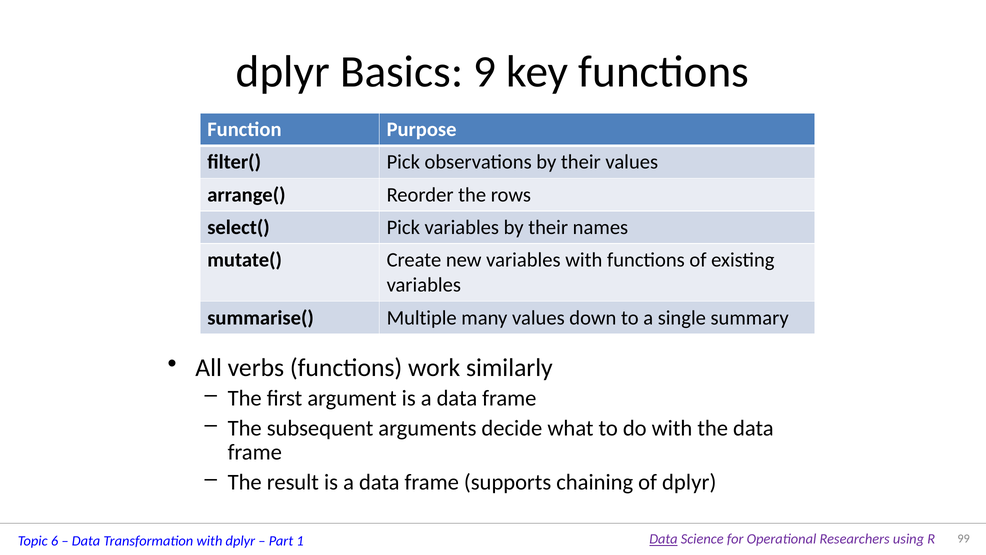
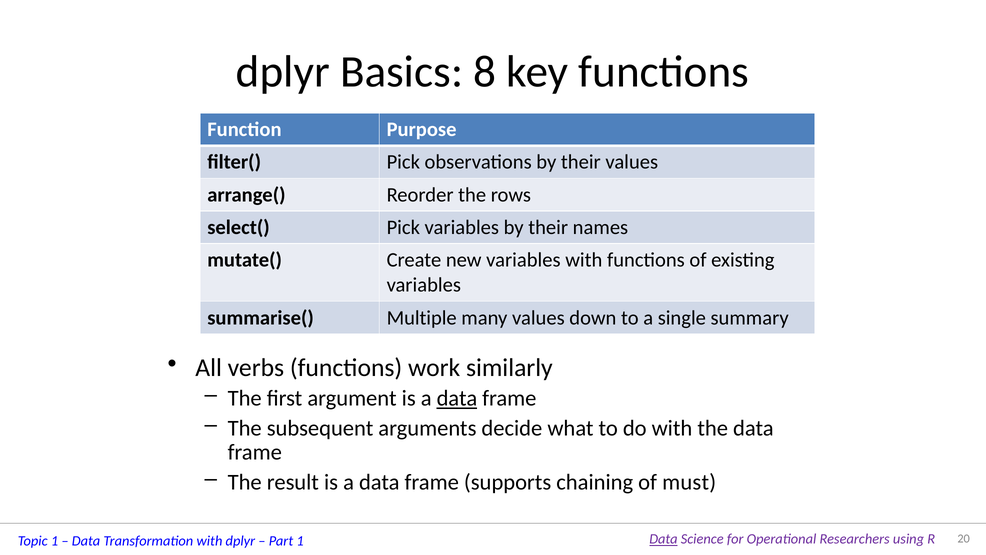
9: 9 -> 8
data at (457, 398) underline: none -> present
of dplyr: dplyr -> must
6 at (55, 541): 6 -> 1
99: 99 -> 20
